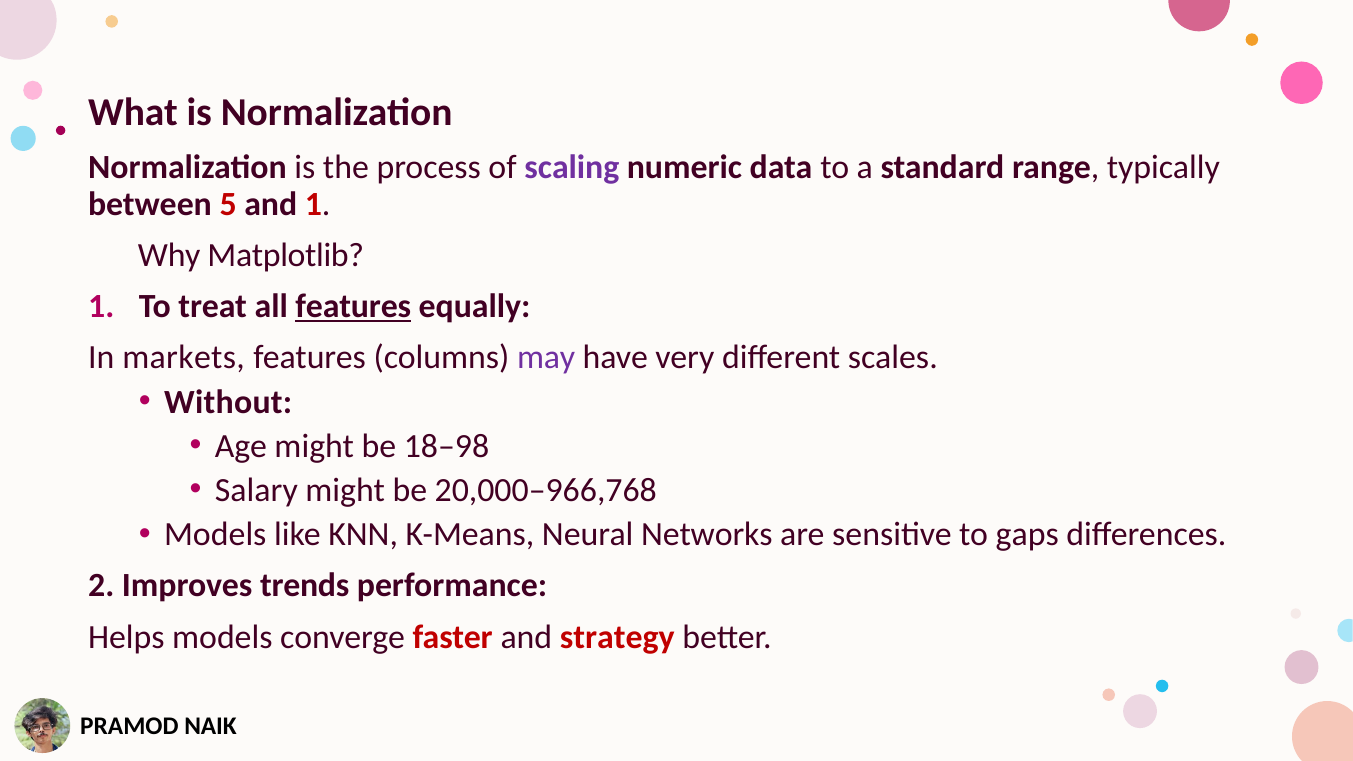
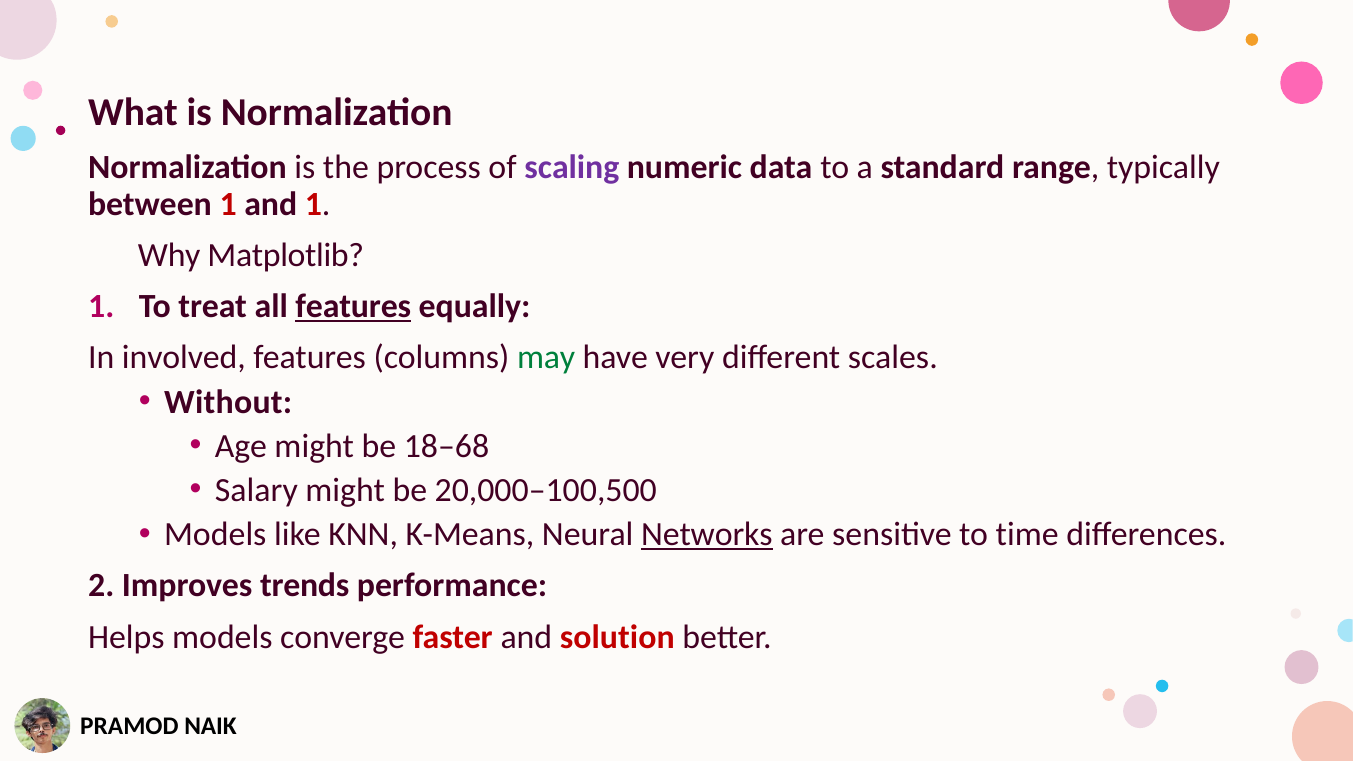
between 5: 5 -> 1
markets: markets -> involved
may colour: purple -> green
18–98: 18–98 -> 18–68
20,000–966,768: 20,000–966,768 -> 20,000–100,500
Networks underline: none -> present
gaps: gaps -> time
strategy: strategy -> solution
